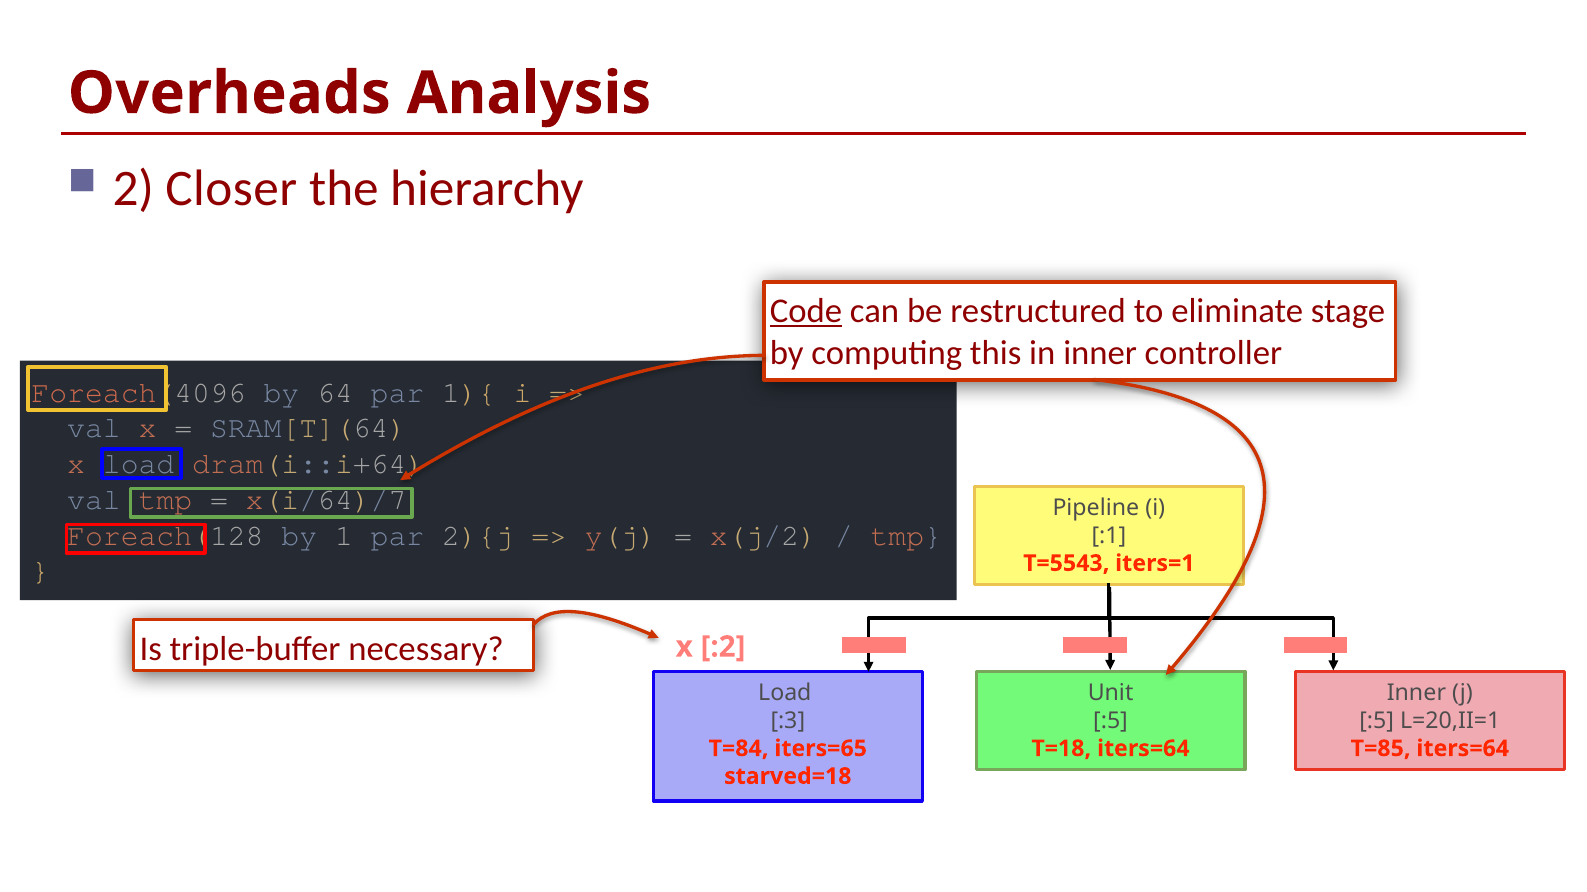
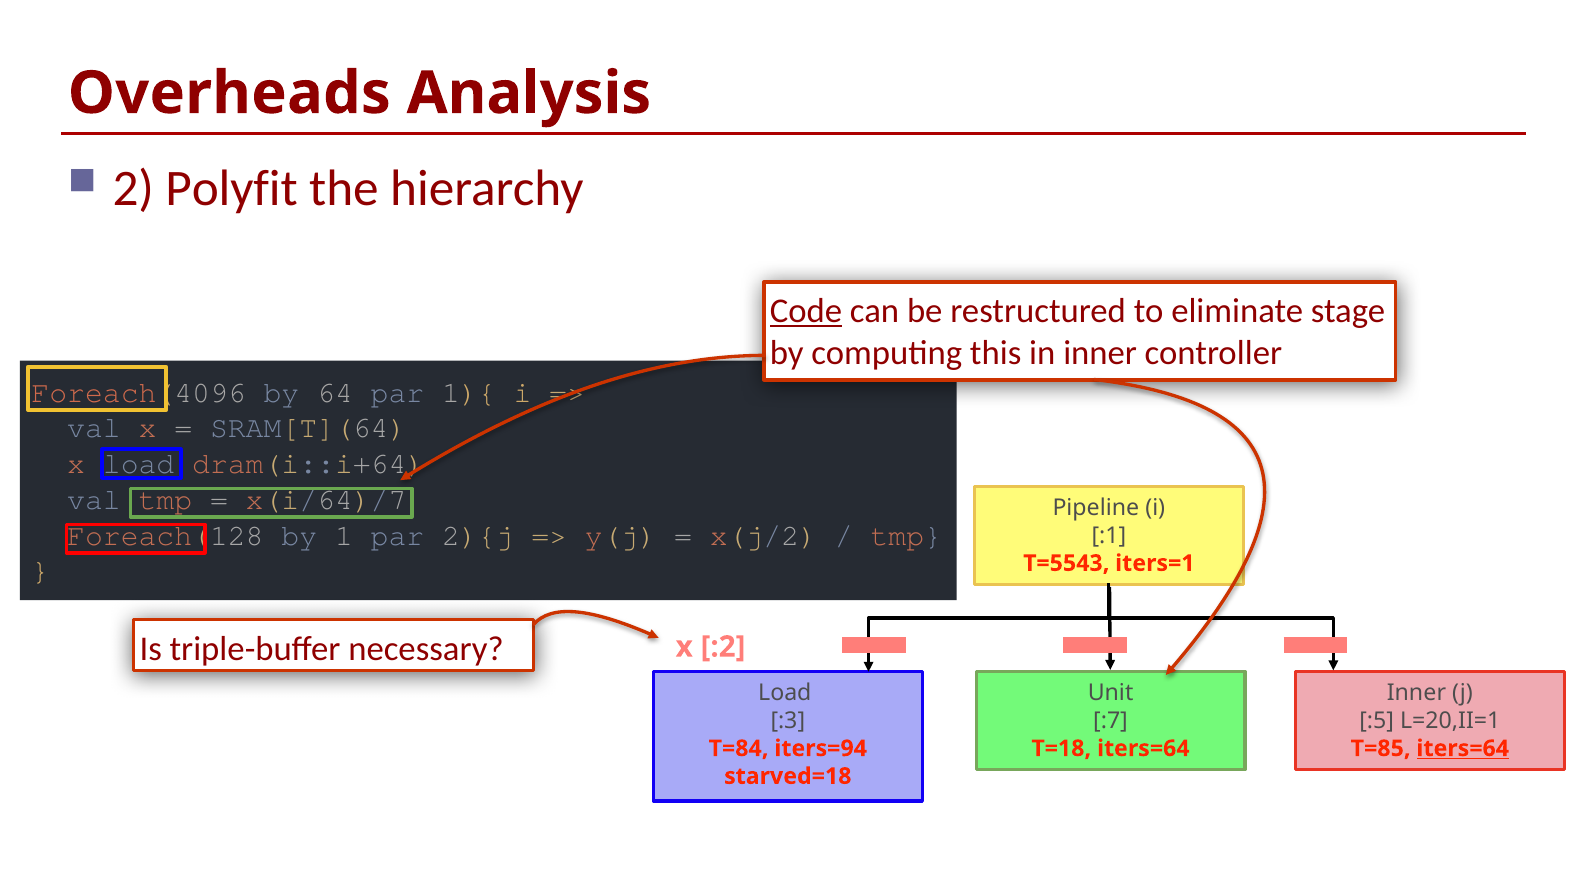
Closer: Closer -> Polyfit
:5 at (1111, 721): :5 -> :7
iters=65: iters=65 -> iters=94
iters=64 at (1463, 749) underline: none -> present
